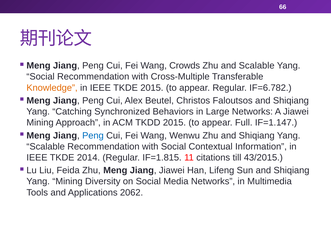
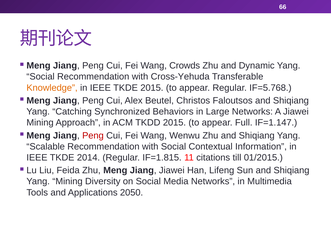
and Scalable: Scalable -> Dynamic
Cross-Multiple: Cross-Multiple -> Cross-Yehuda
IF=6.782: IF=6.782 -> IF=5.768
Peng at (93, 136) colour: blue -> red
43/2015: 43/2015 -> 01/2015
2062: 2062 -> 2050
